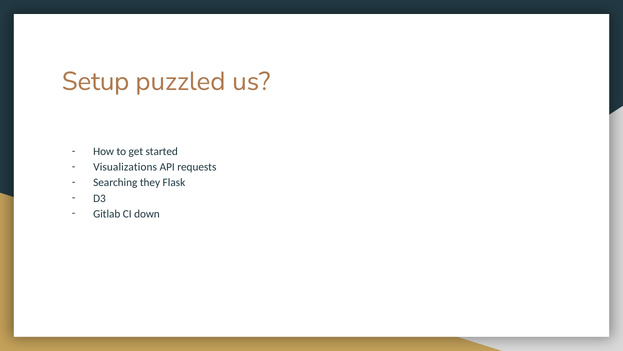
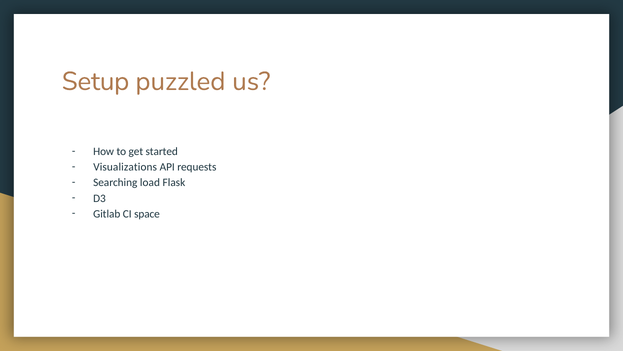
they: they -> load
down: down -> space
